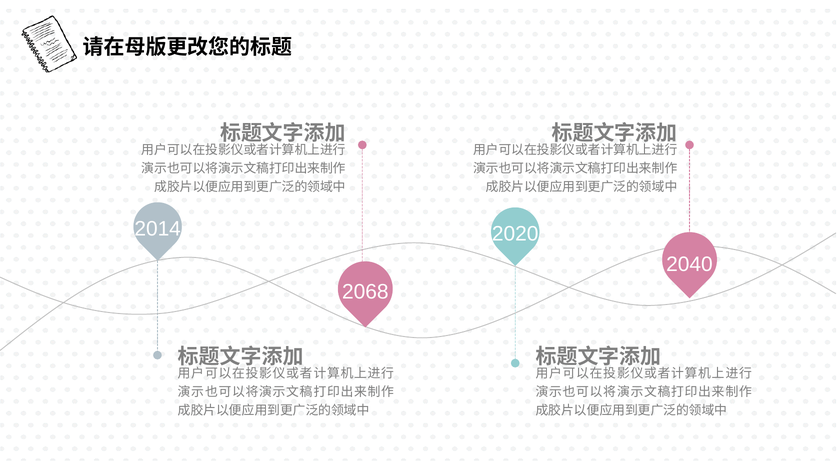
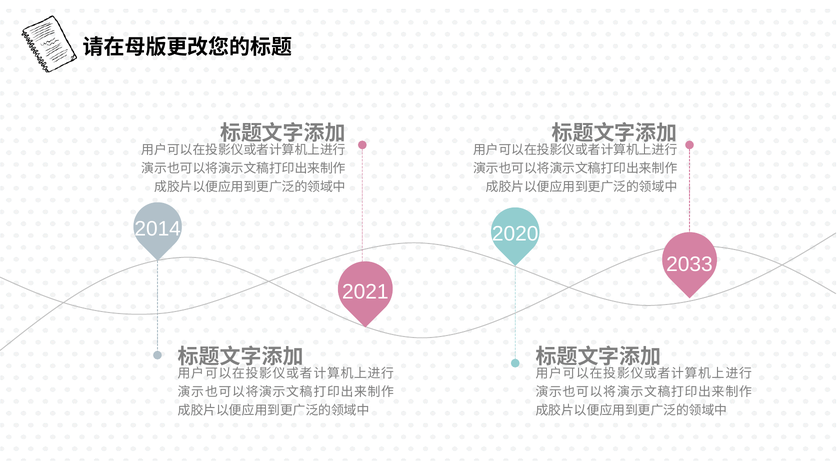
2040: 2040 -> 2033
2068: 2068 -> 2021
